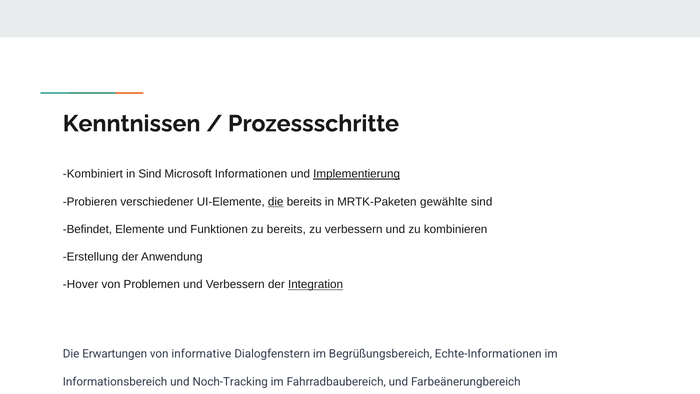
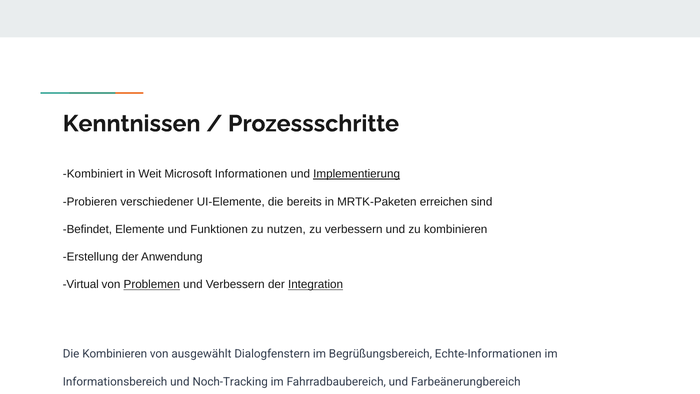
in Sind: Sind -> Weit
die at (276, 202) underline: present -> none
gewählte: gewählte -> erreichen
zu bereits: bereits -> nutzen
Hover: Hover -> Virtual
Problemen underline: none -> present
Die Erwartungen: Erwartungen -> Kombinieren
informative: informative -> ausgewählt
